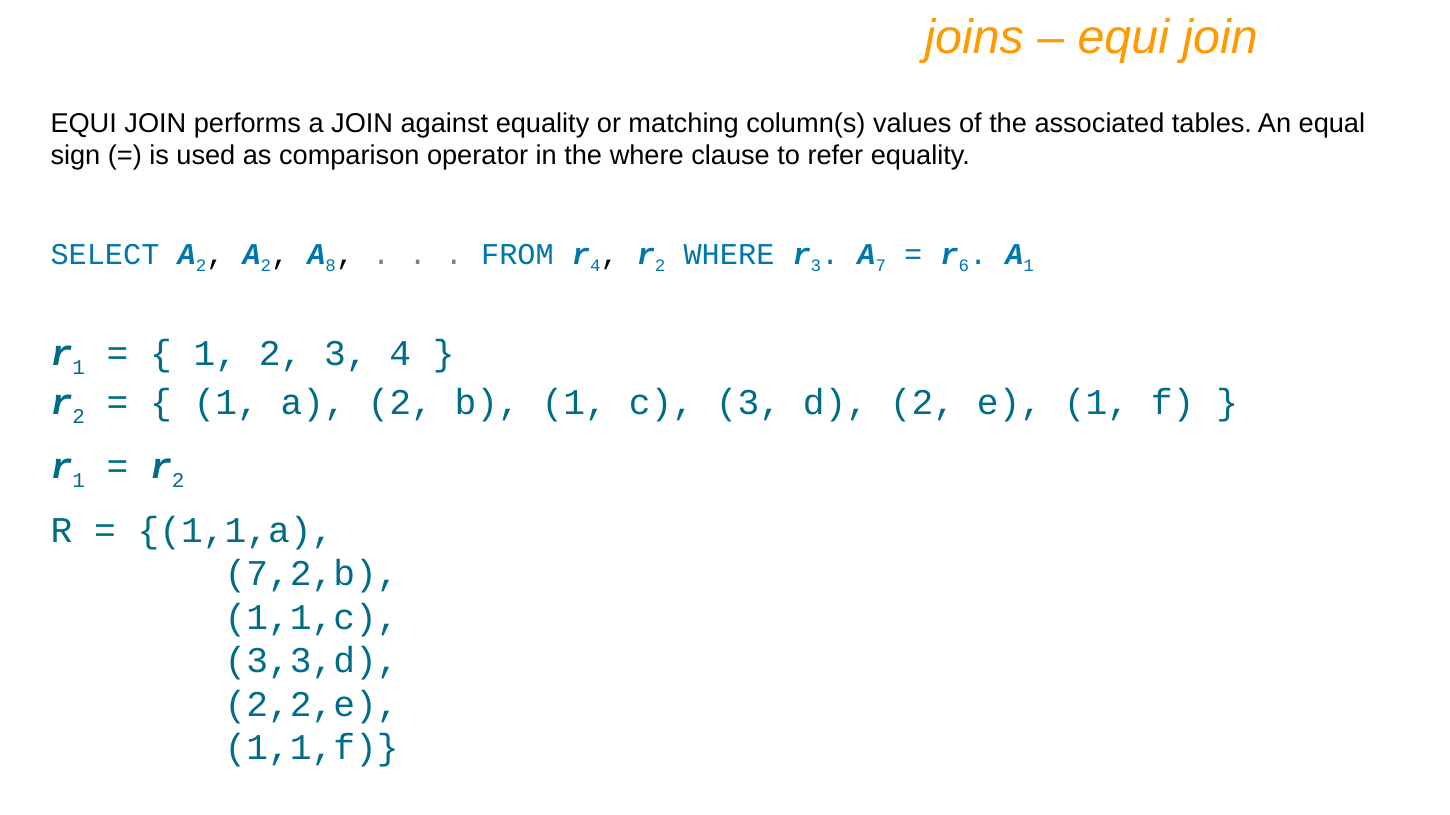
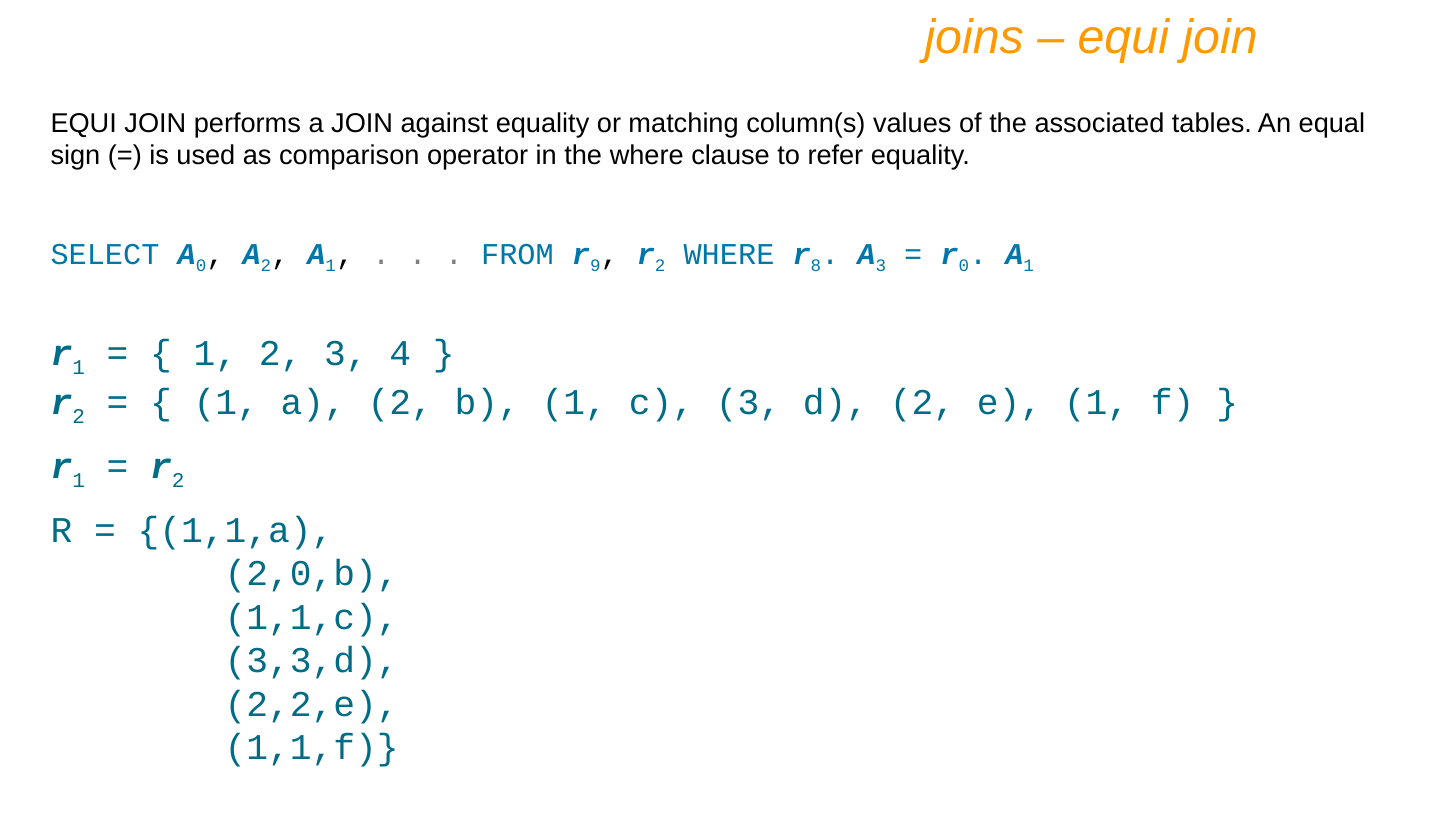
SELECT A 2: 2 -> 0
8 at (331, 266): 8 -> 1
r 4: 4 -> 9
r 3: 3 -> 8
A 7: 7 -> 3
r 6: 6 -> 0
7,2,b: 7,2,b -> 2,0,b
